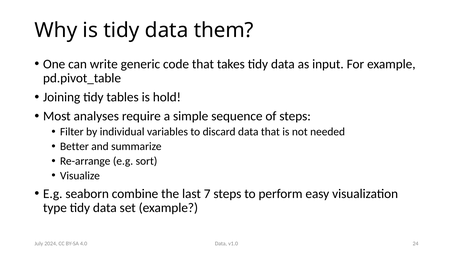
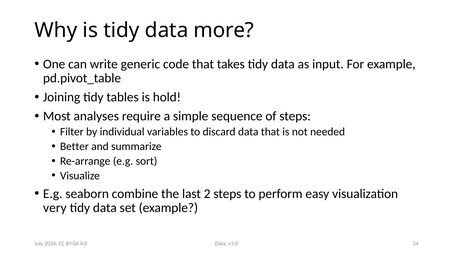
them: them -> more
7: 7 -> 2
type: type -> very
